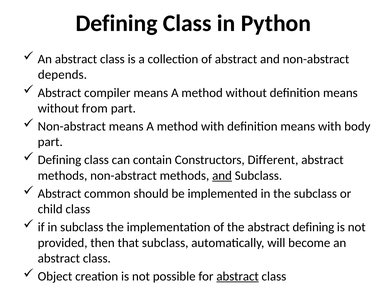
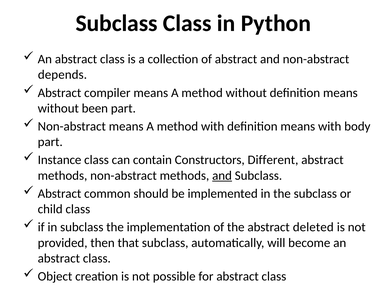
Defining at (117, 23): Defining -> Subclass
from: from -> been
Defining at (60, 160): Defining -> Instance
abstract defining: defining -> deleted
abstract at (238, 276) underline: present -> none
